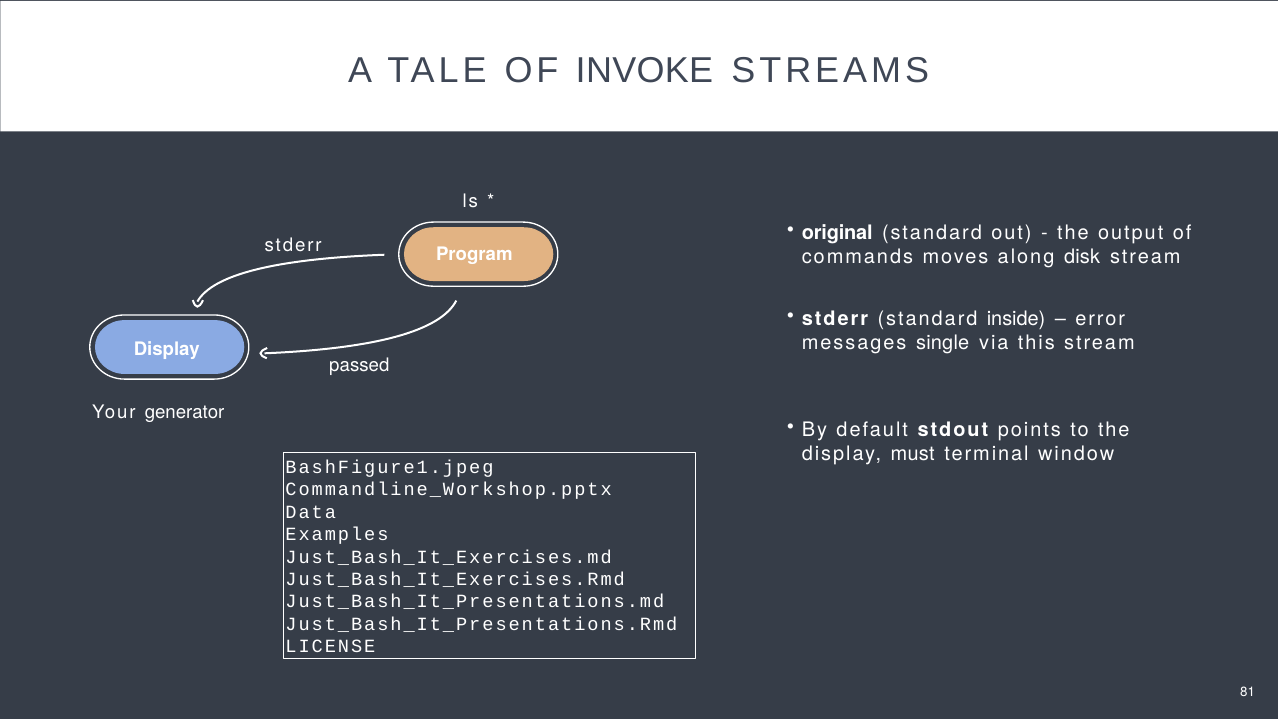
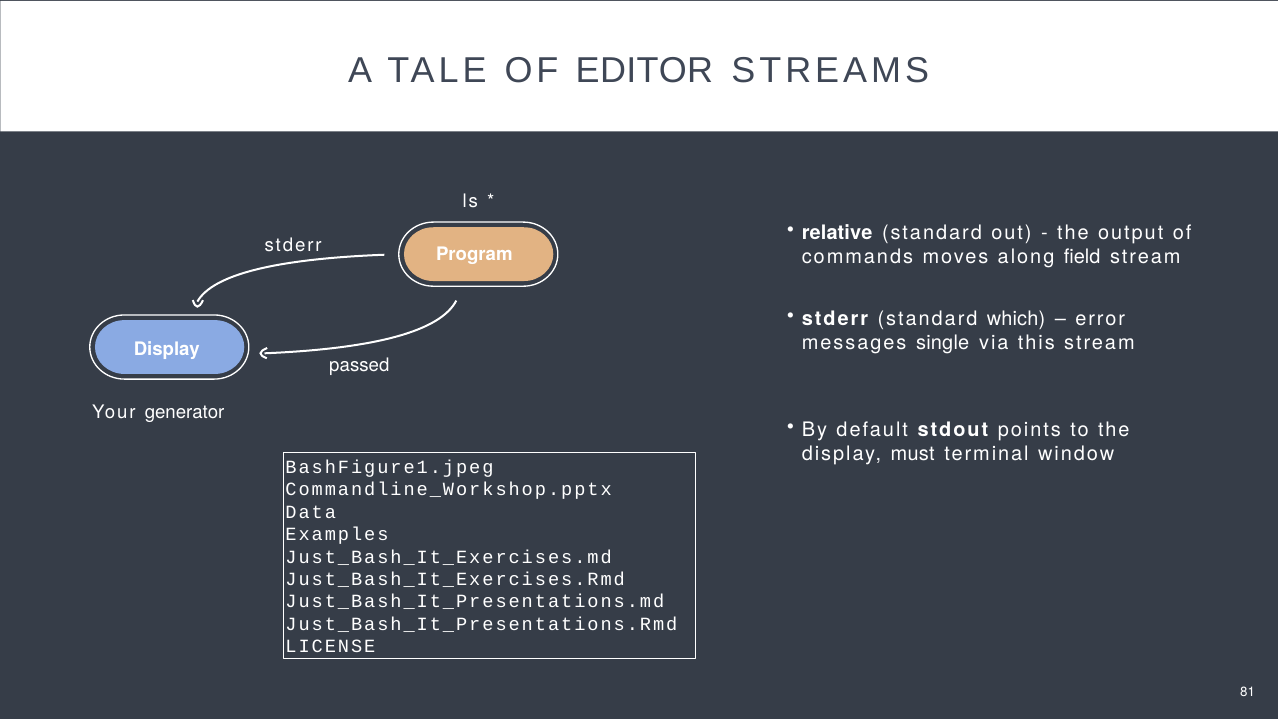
INVOKE: INVOKE -> EDITOR
original: original -> relative
disk: disk -> field
inside: inside -> which
